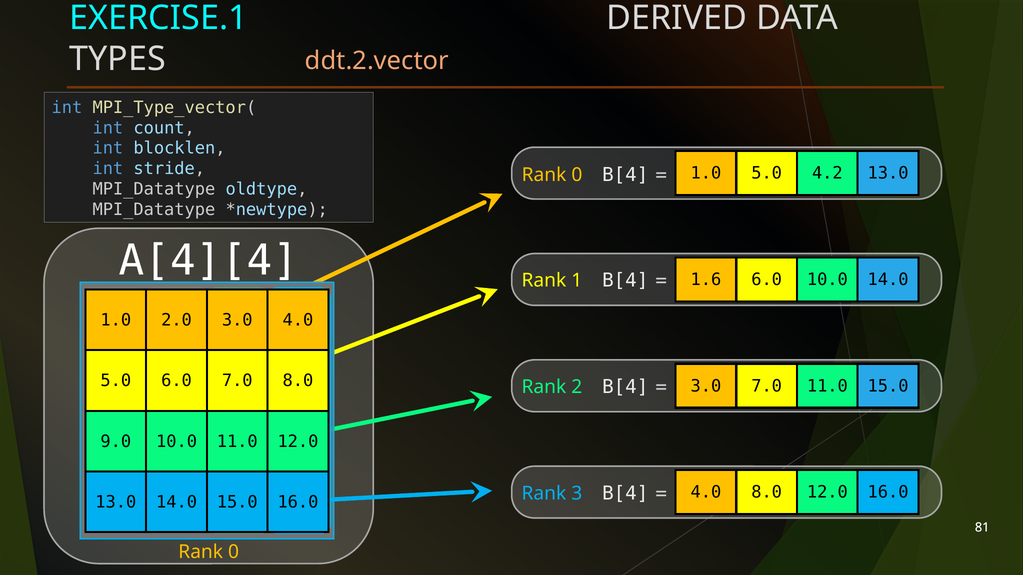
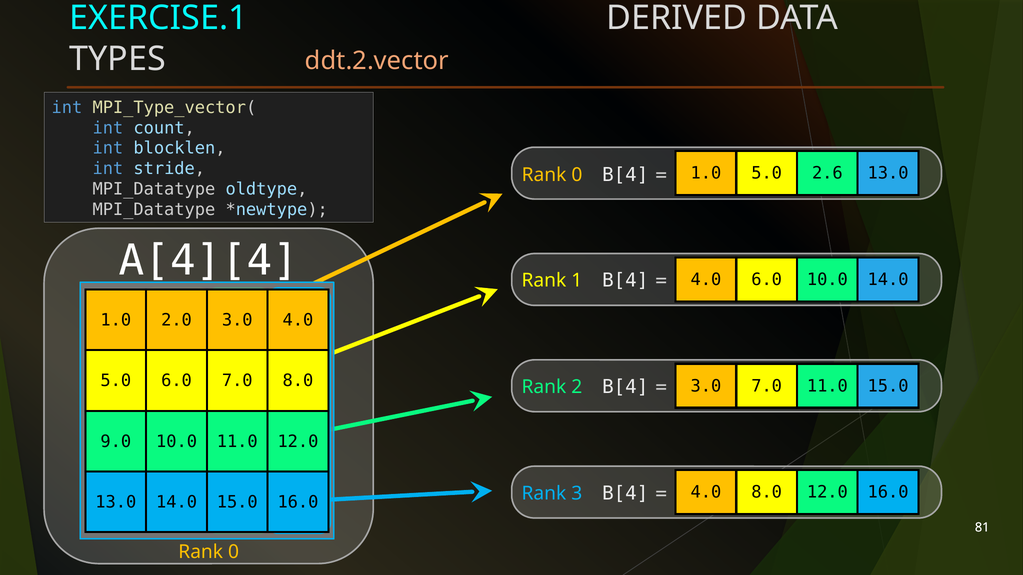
4.2: 4.2 -> 2.6
1.6 at (706, 280): 1.6 -> 4.0
